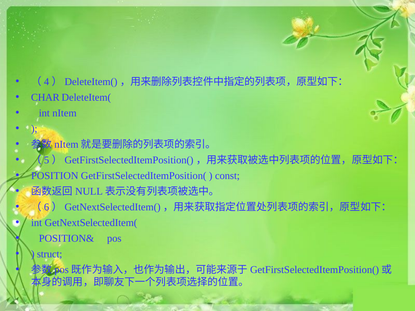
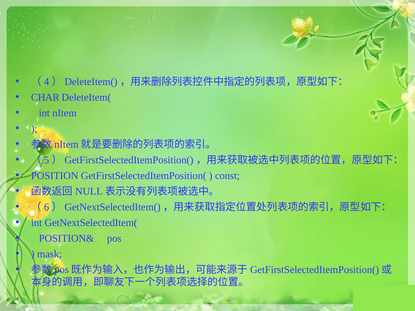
struct: struct -> mask
